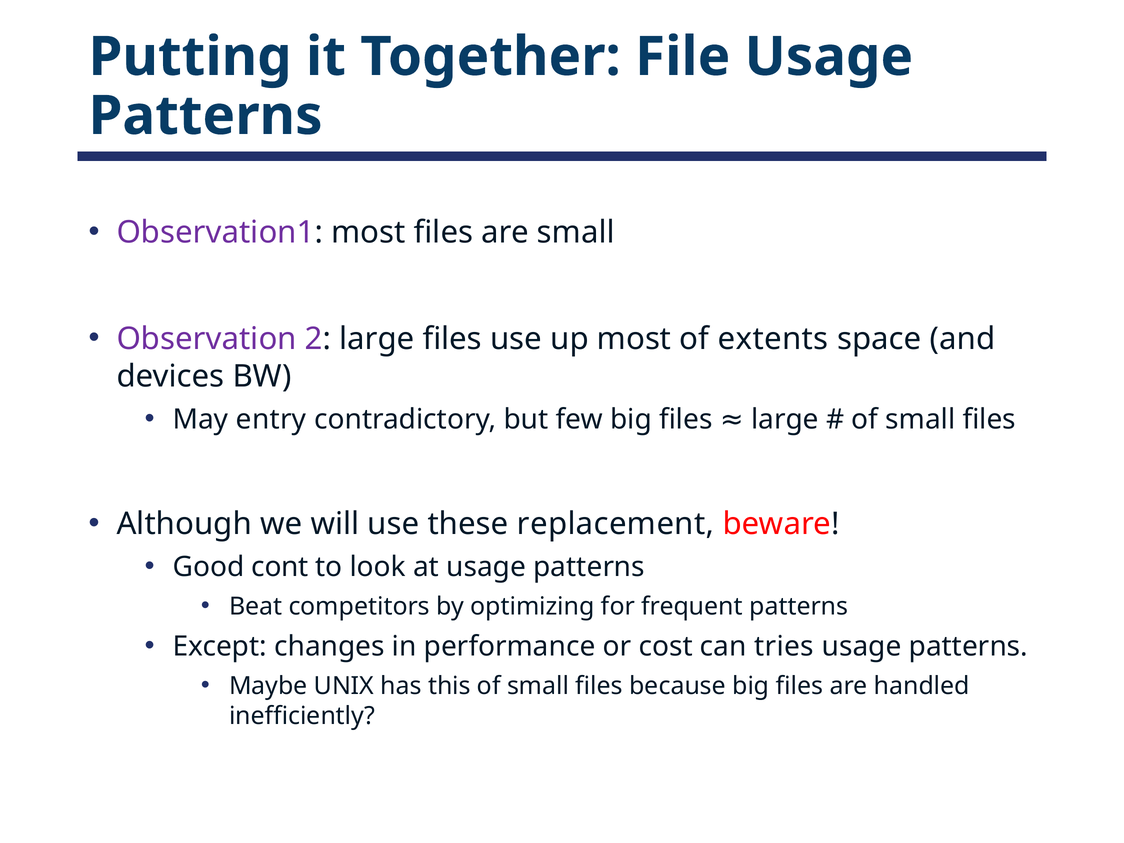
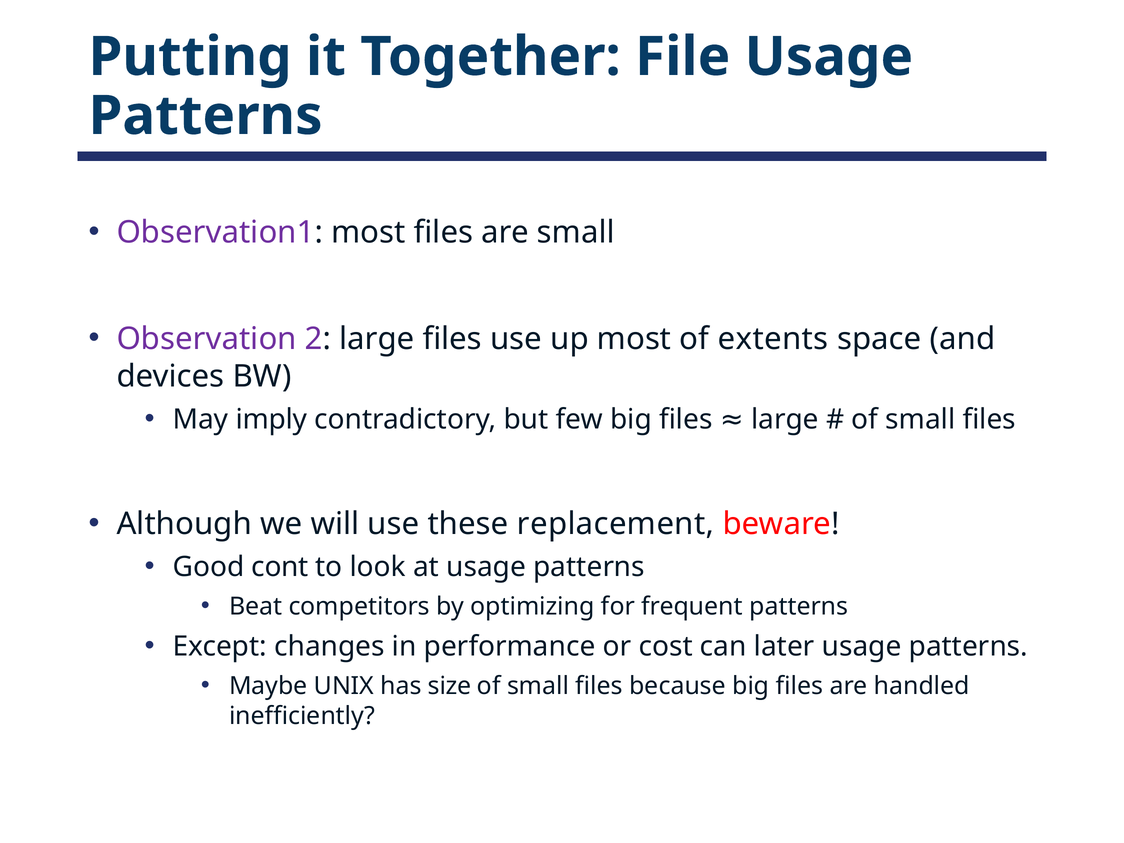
entry: entry -> imply
tries: tries -> later
this: this -> size
